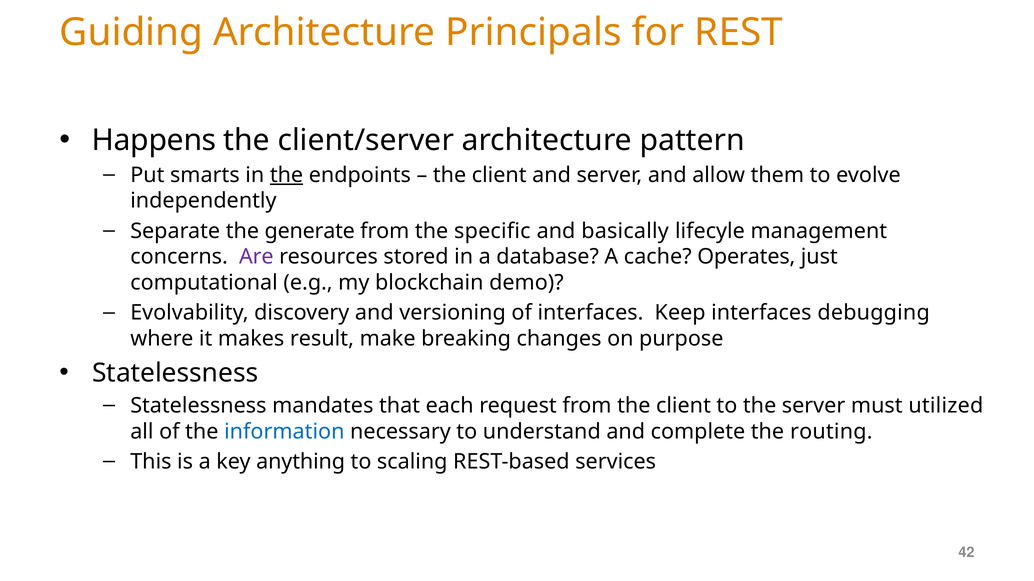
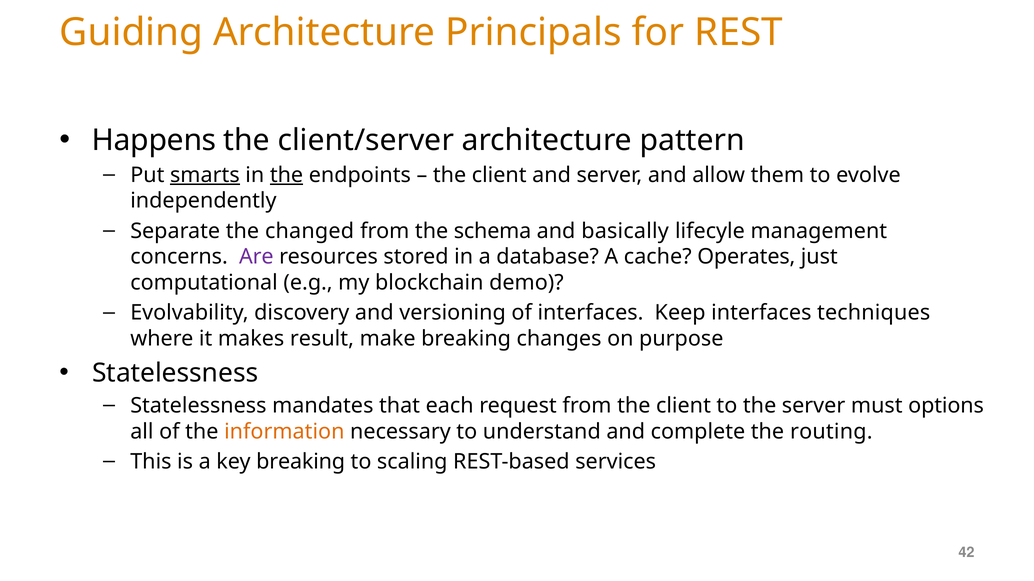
smarts underline: none -> present
generate: generate -> changed
specific: specific -> schema
debugging: debugging -> techniques
utilized: utilized -> options
information colour: blue -> orange
key anything: anything -> breaking
